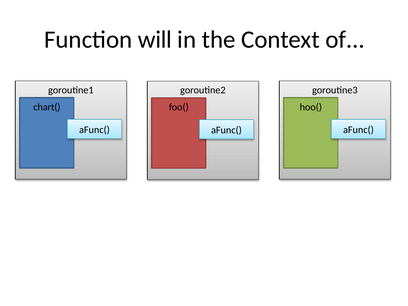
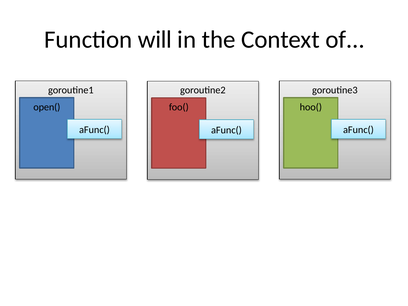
chart(: chart( -> open(
